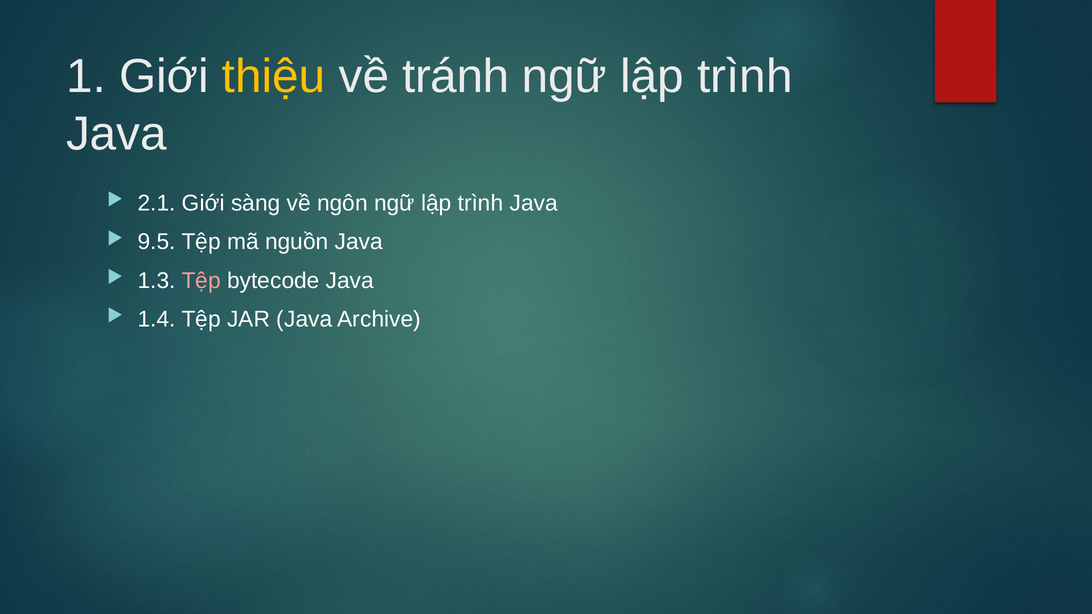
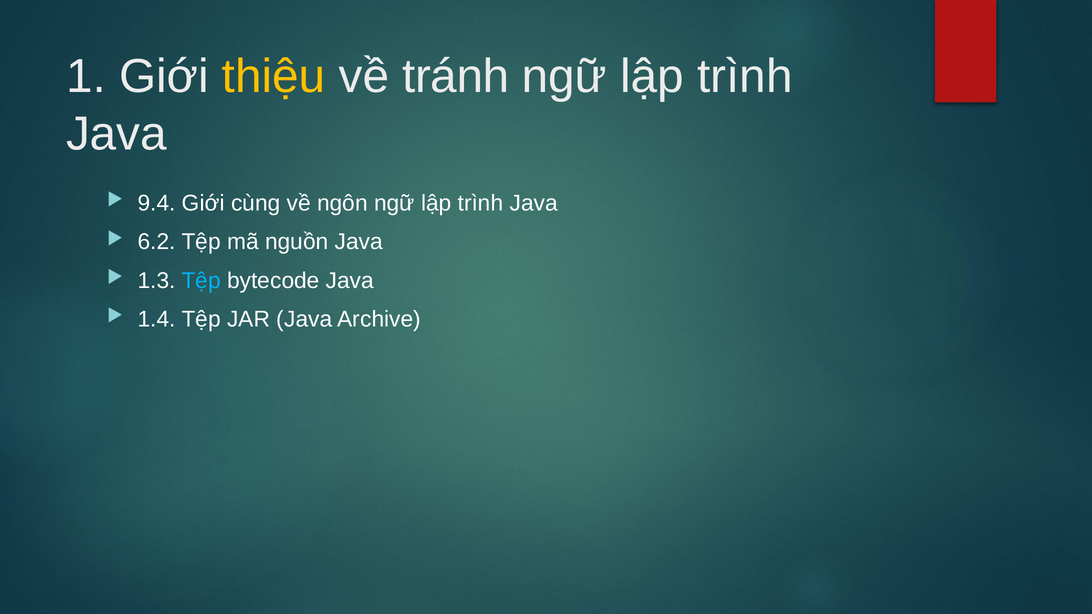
2.1: 2.1 -> 9.4
sàng: sàng -> cùng
9.5: 9.5 -> 6.2
Tệp at (201, 281) colour: pink -> light blue
